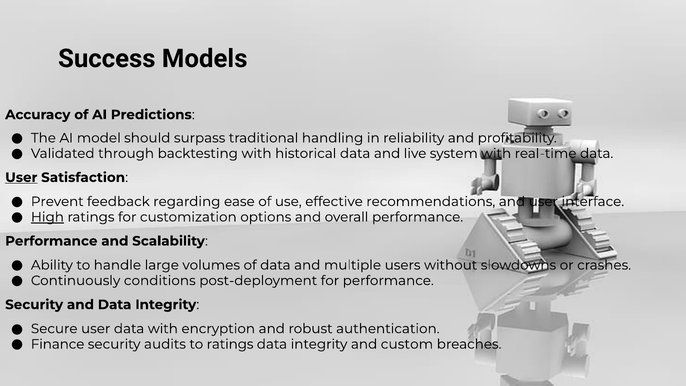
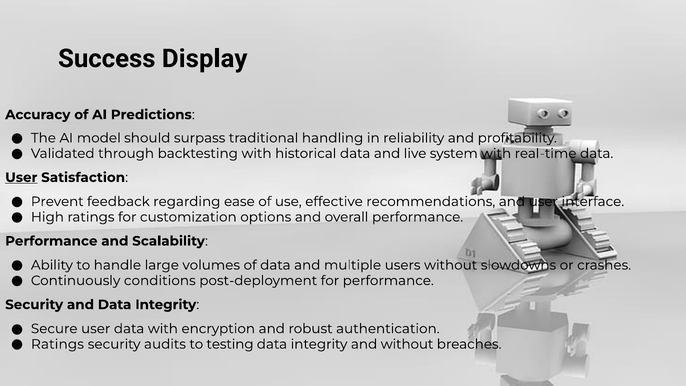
Models: Models -> Display
High underline: present -> none
Finance at (58, 344): Finance -> Ratings
to ratings: ratings -> testing
and custom: custom -> without
